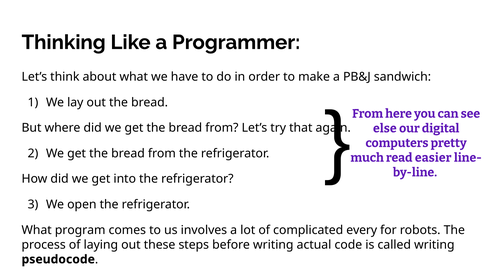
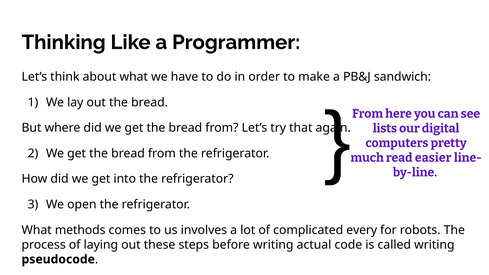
else: else -> lists
program: program -> methods
